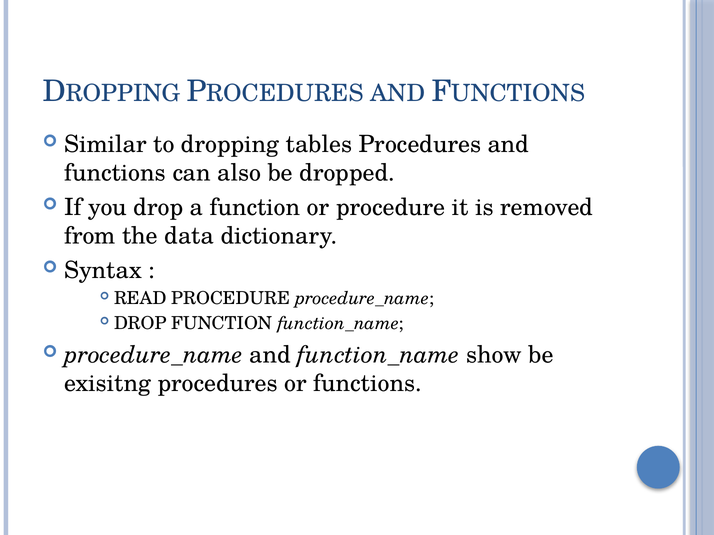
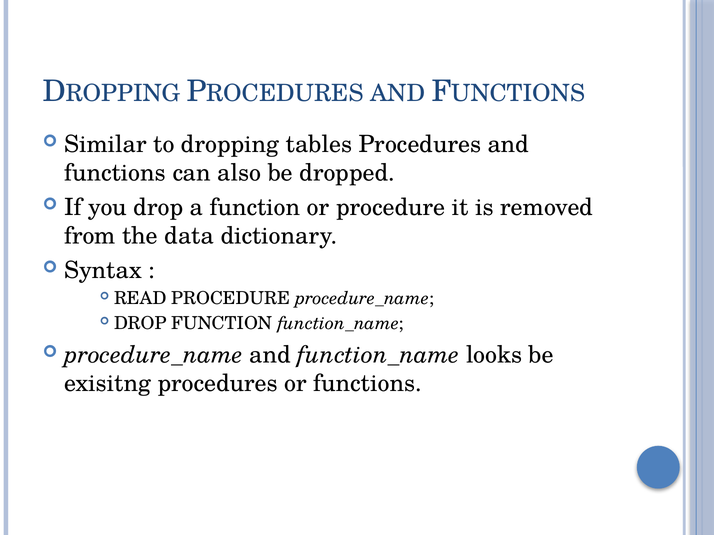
show: show -> looks
